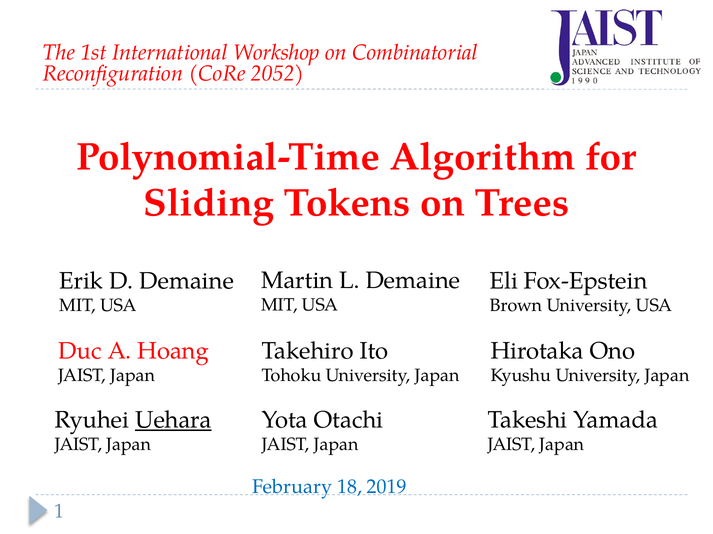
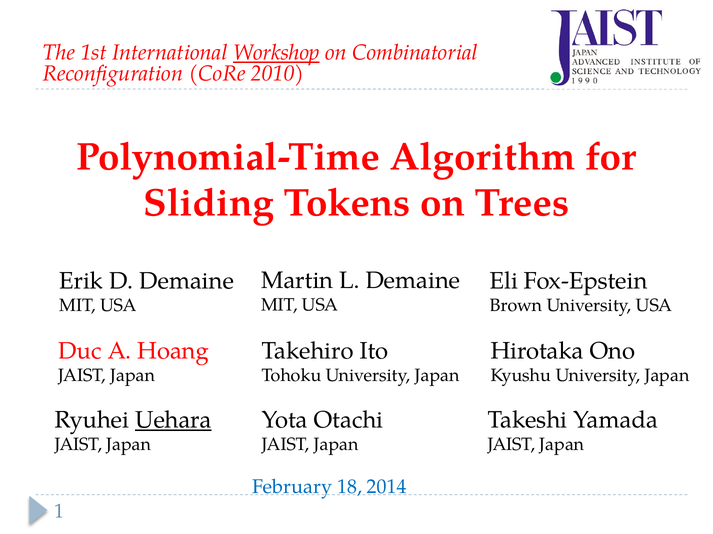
Workshop underline: none -> present
2052: 2052 -> 2010
2019: 2019 -> 2014
